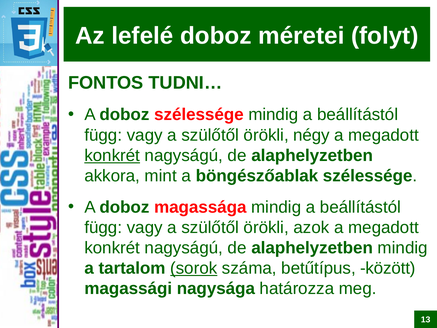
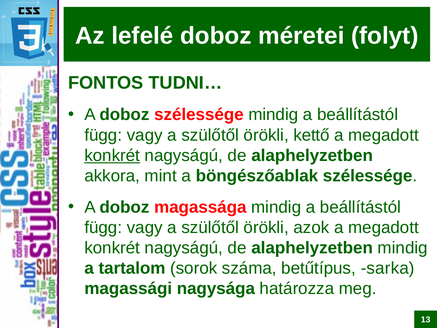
négy: négy -> kettő
sorok underline: present -> none
között: között -> sarka
